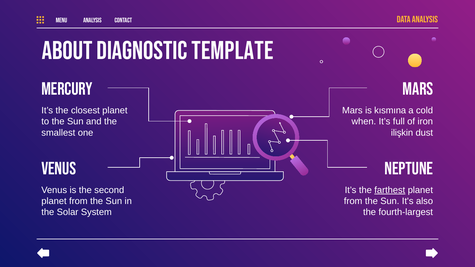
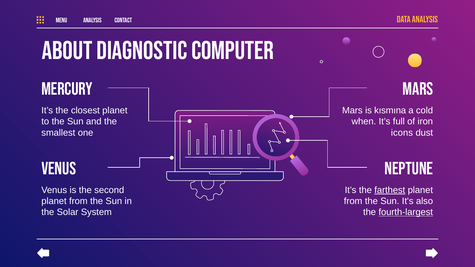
TEMPLATE: TEMPLATE -> COMPUTER
ilişkin: ilişkin -> icons
fourth-largest underline: none -> present
